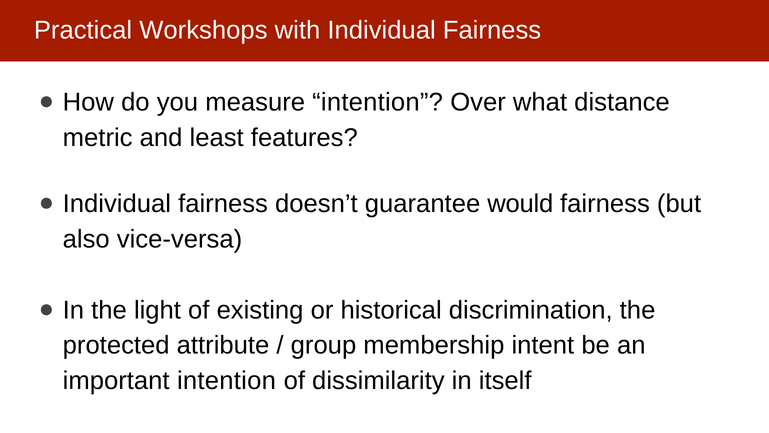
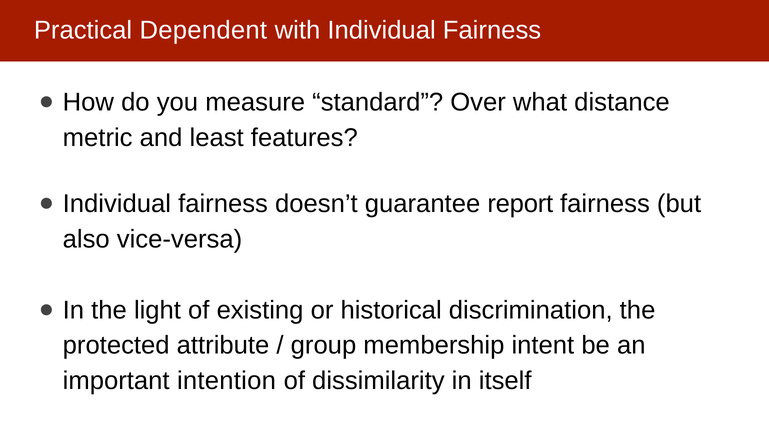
Workshops: Workshops -> Dependent
measure intention: intention -> standard
would: would -> report
